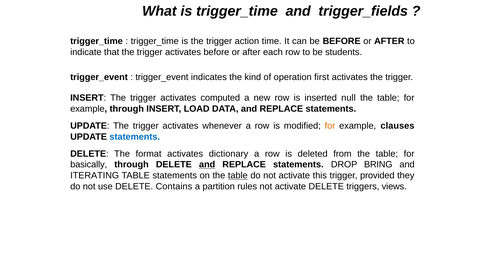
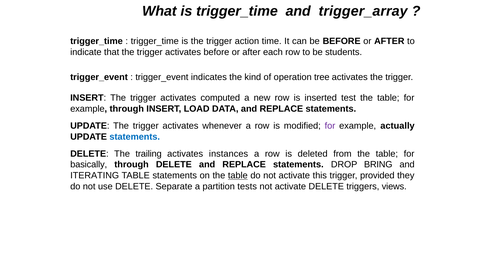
trigger_fields: trigger_fields -> trigger_array
first: first -> tree
null: null -> test
for at (330, 126) colour: orange -> purple
clauses: clauses -> actually
format: format -> trailing
dictionary: dictionary -> instances
and at (207, 165) underline: present -> none
Contains: Contains -> Separate
rules: rules -> tests
